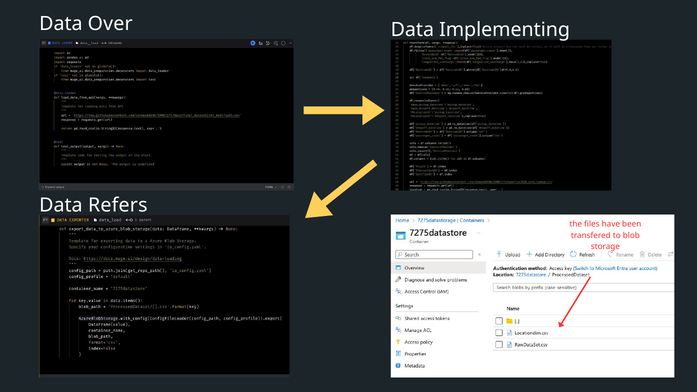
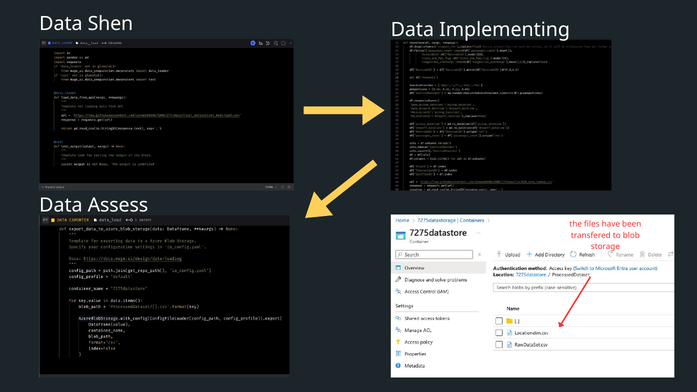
Over: Over -> Shen
Refers: Refers -> Assess
